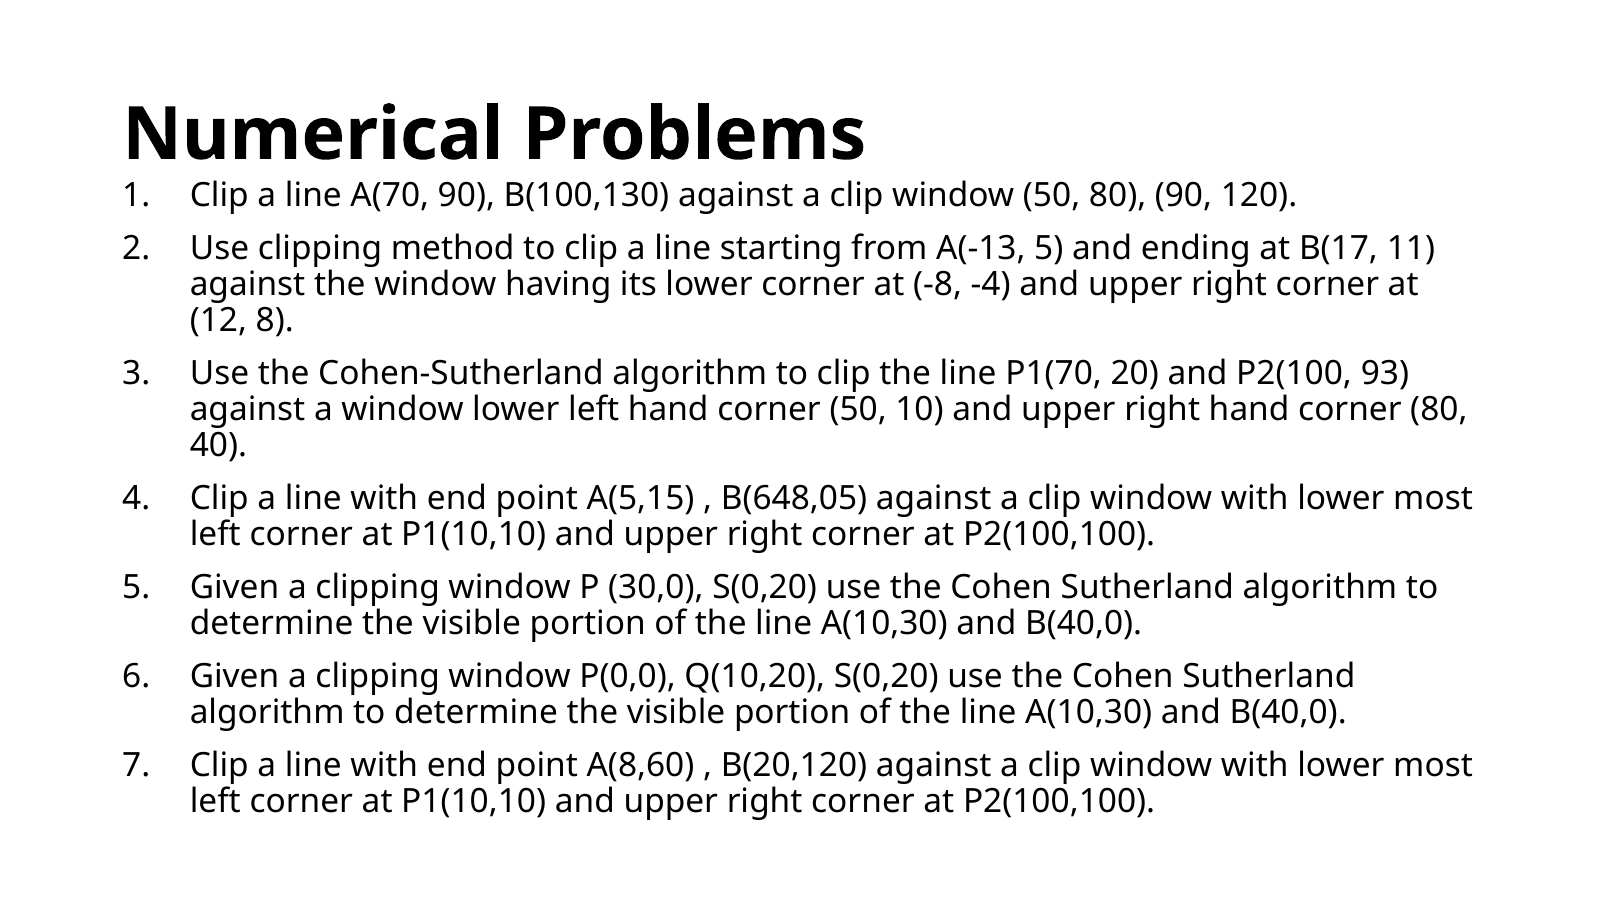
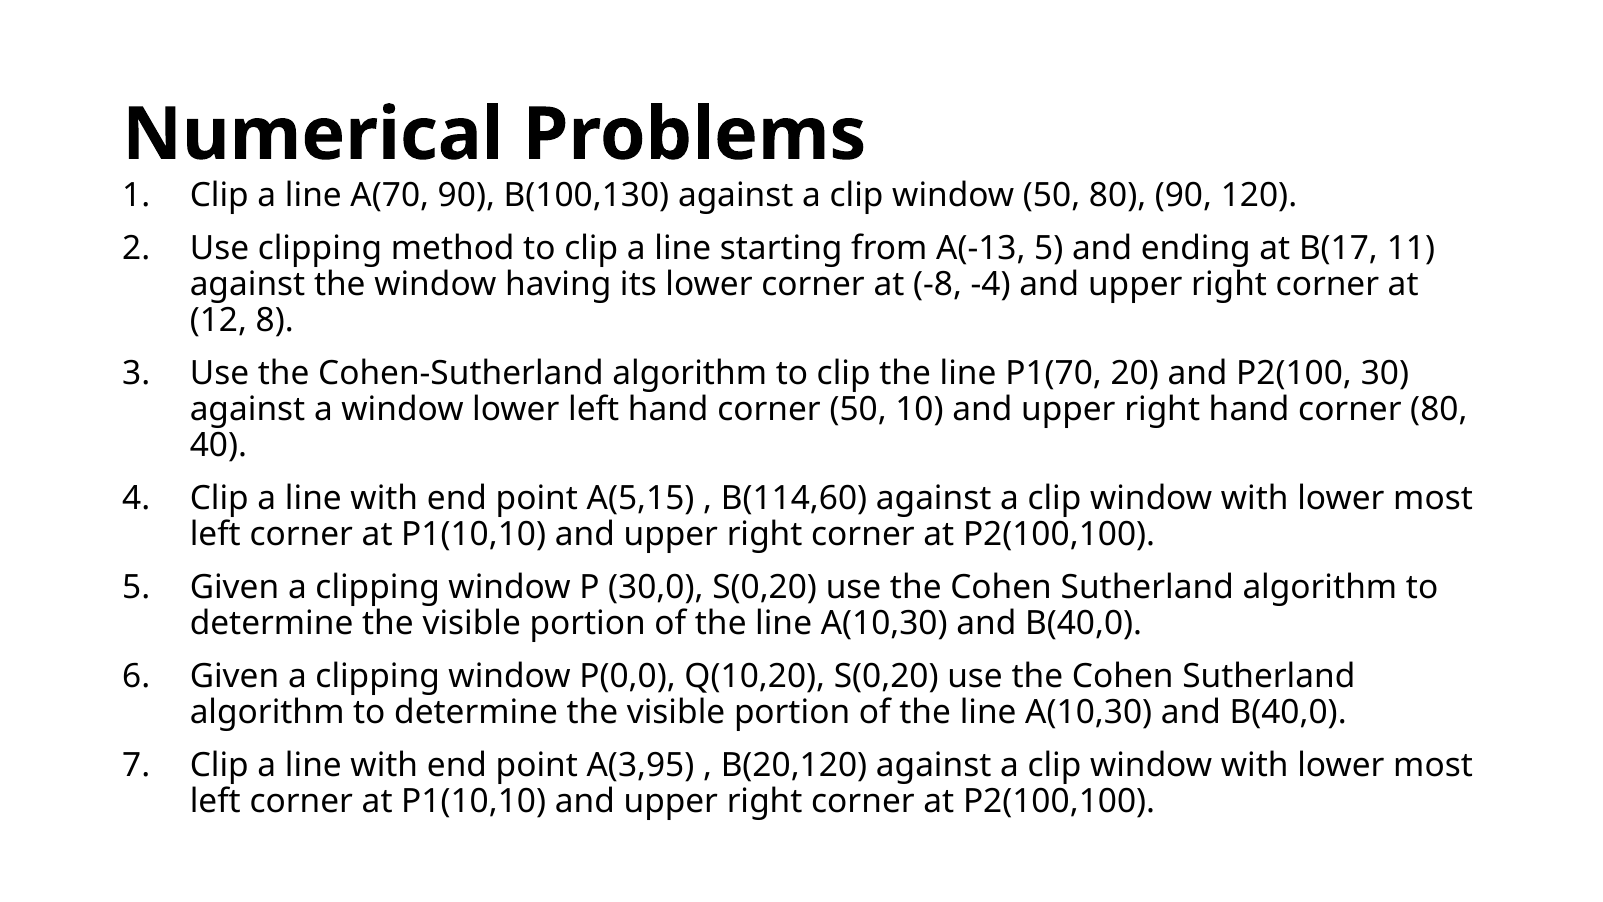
93: 93 -> 30
B(648,05: B(648,05 -> B(114,60
A(8,60: A(8,60 -> A(3,95
